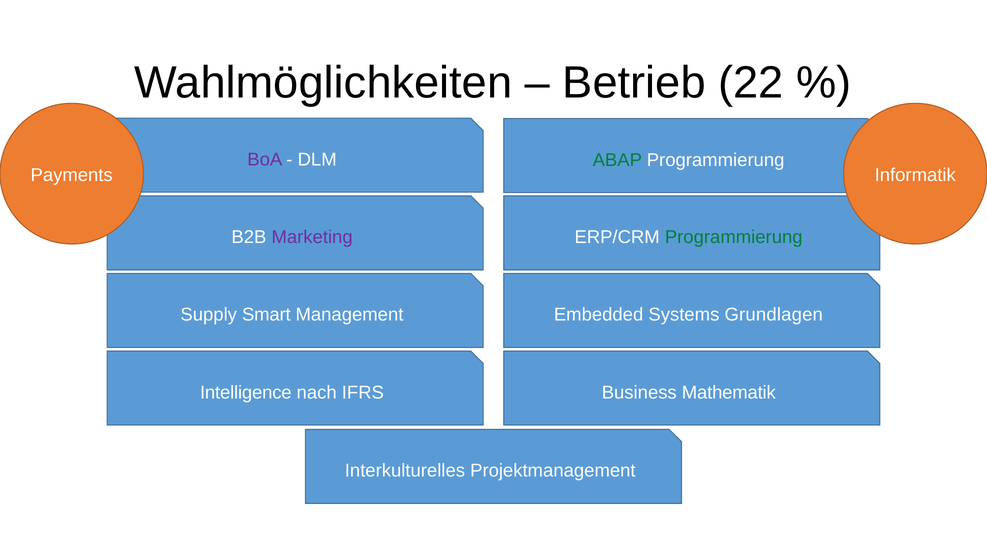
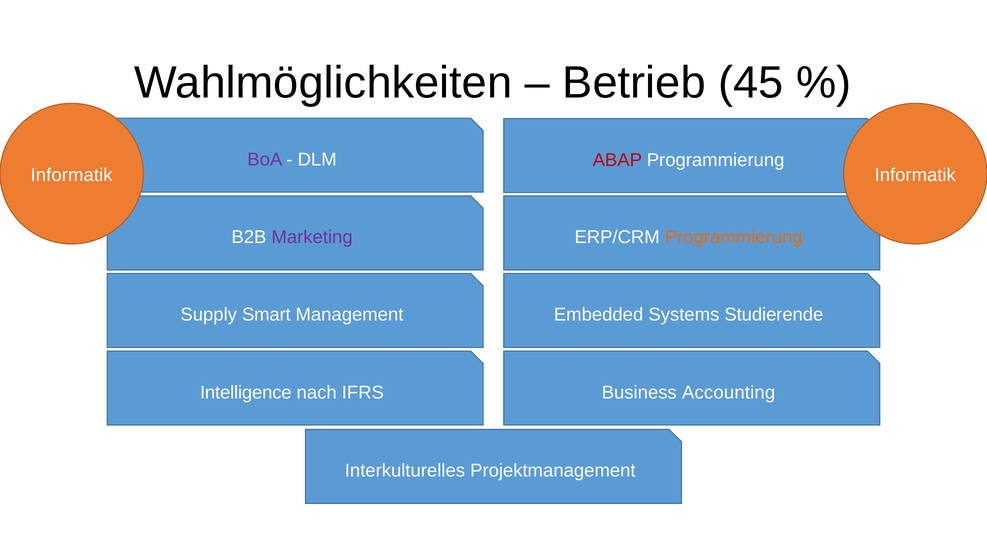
22: 22 -> 45
ABAP colour: green -> red
Payments at (72, 175): Payments -> Informatik
Programmierung at (734, 237) colour: green -> orange
Grundlagen: Grundlagen -> Studierende
Mathematik: Mathematik -> Accounting
